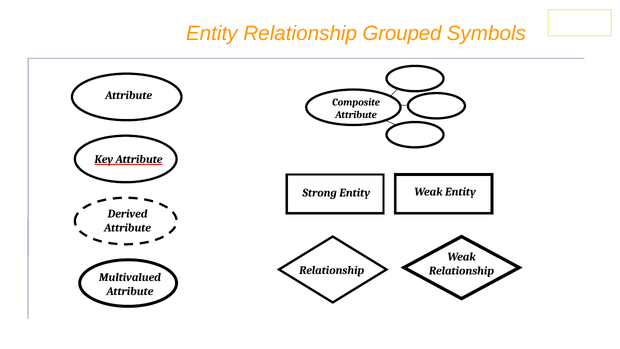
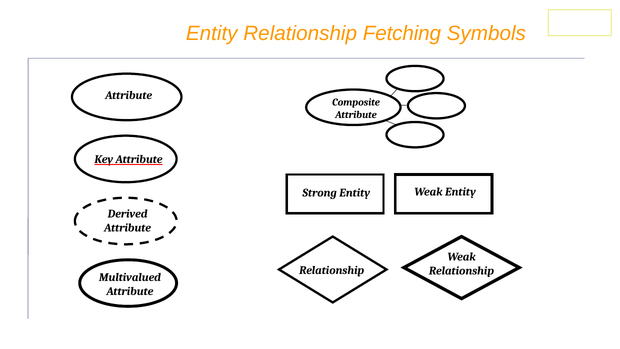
Grouped: Grouped -> Fetching
